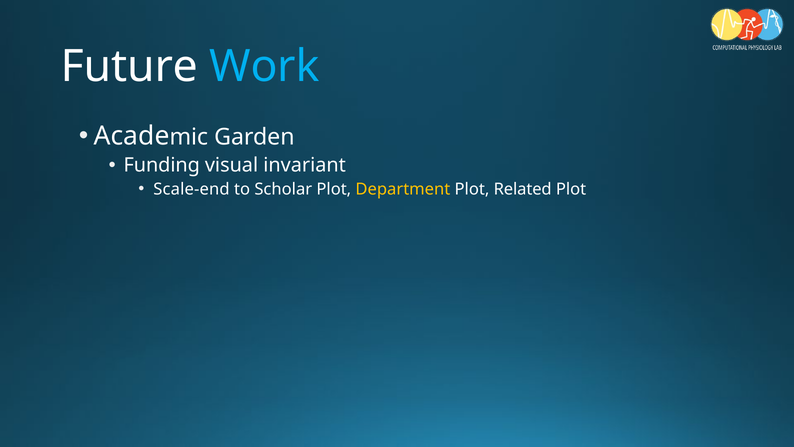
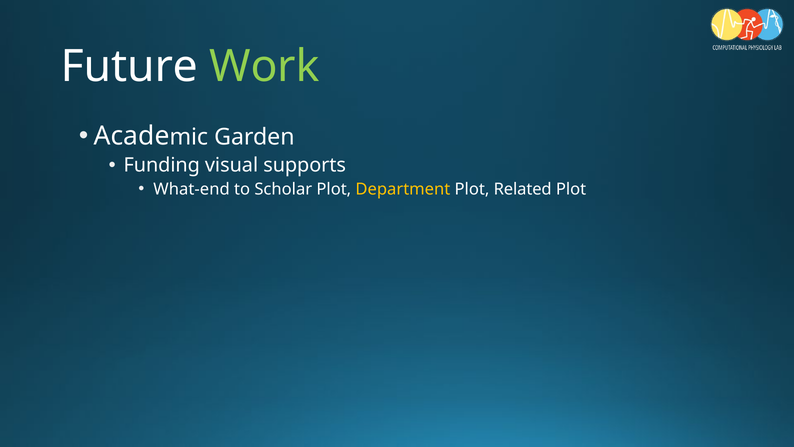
Work colour: light blue -> light green
invariant: invariant -> supports
Scale-end: Scale-end -> What-end
